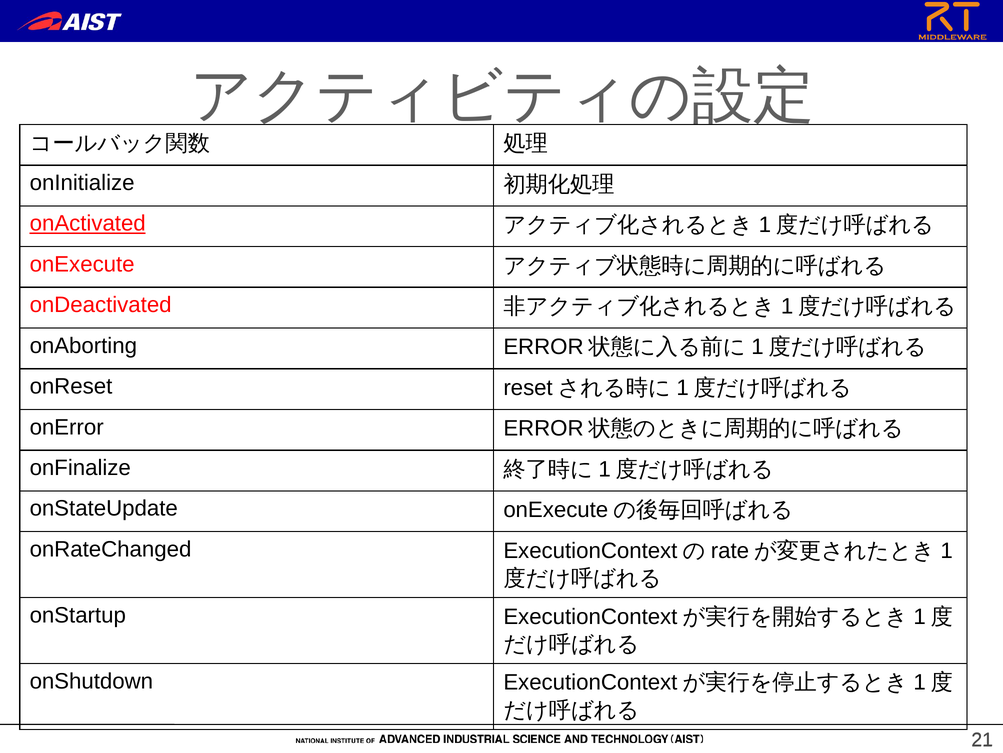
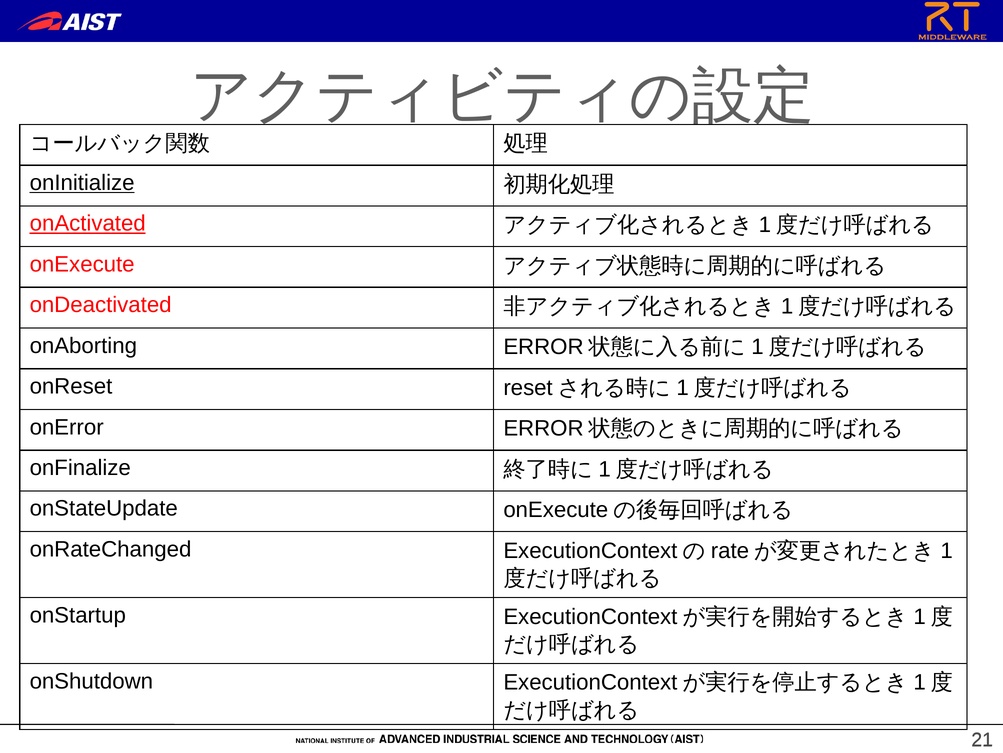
onInitialize underline: none -> present
